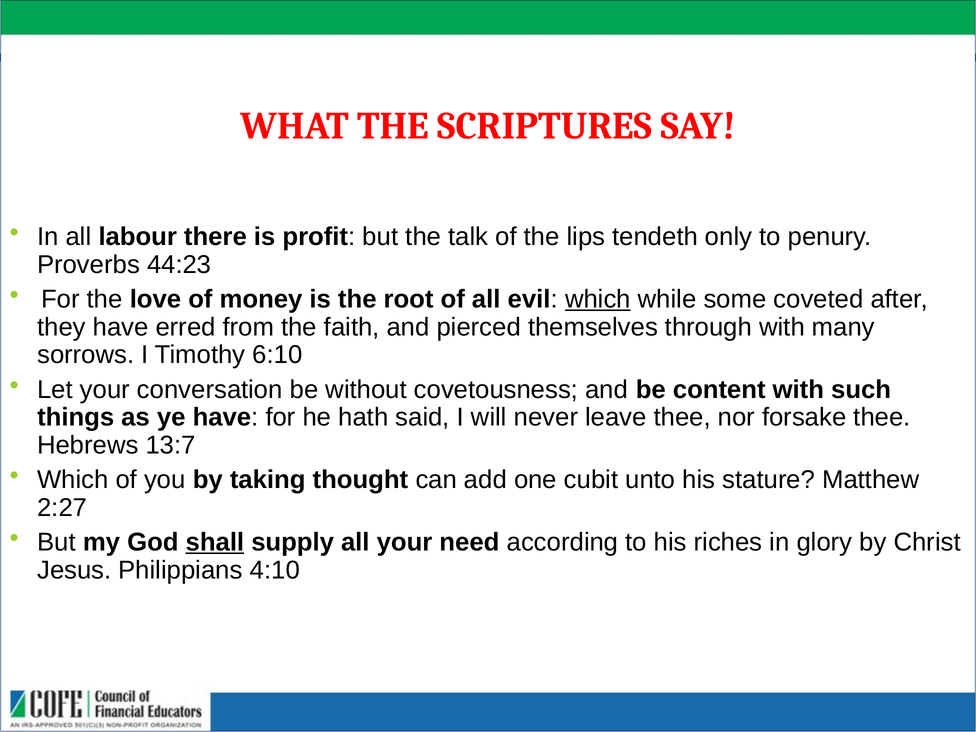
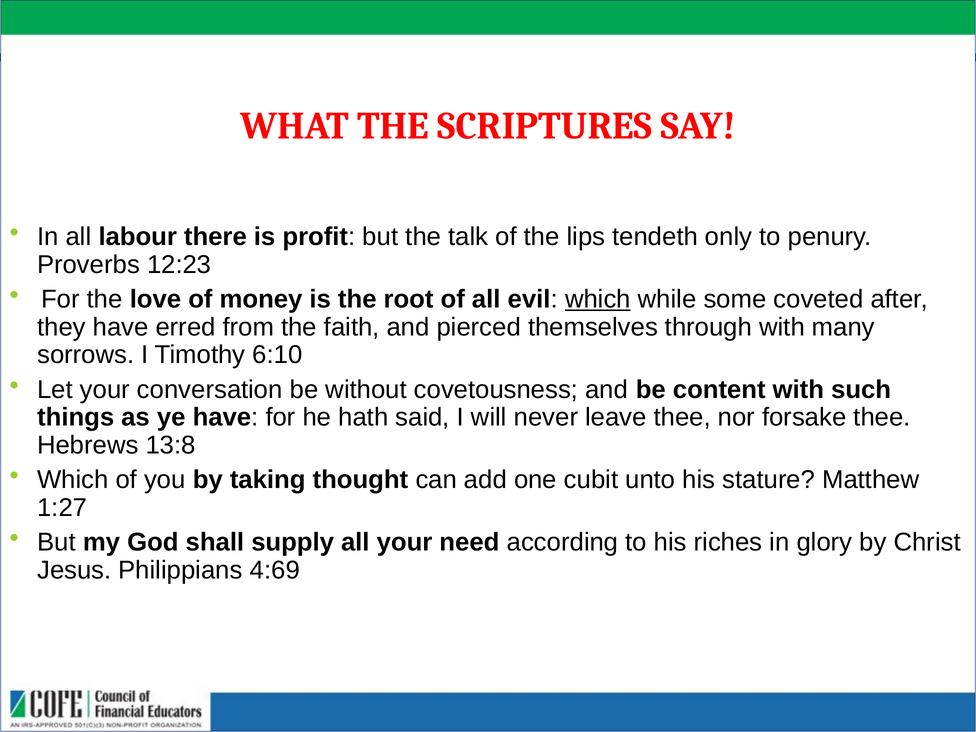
44:23: 44:23 -> 12:23
13:7: 13:7 -> 13:8
2:27: 2:27 -> 1:27
shall underline: present -> none
4:10: 4:10 -> 4:69
